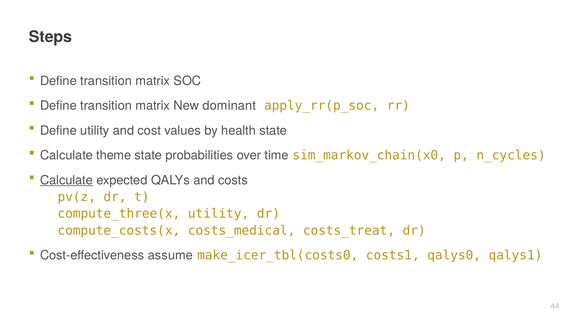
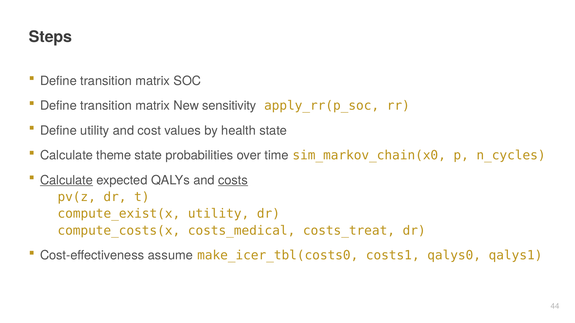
dominant: dominant -> sensitivity
costs underline: none -> present
compute_three(x: compute_three(x -> compute_exist(x
